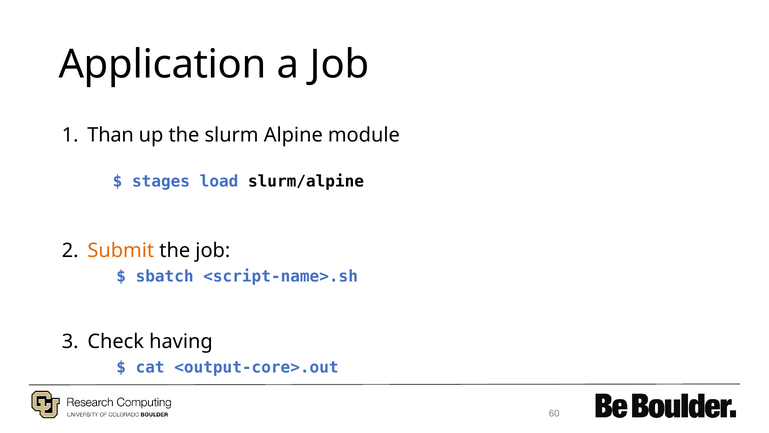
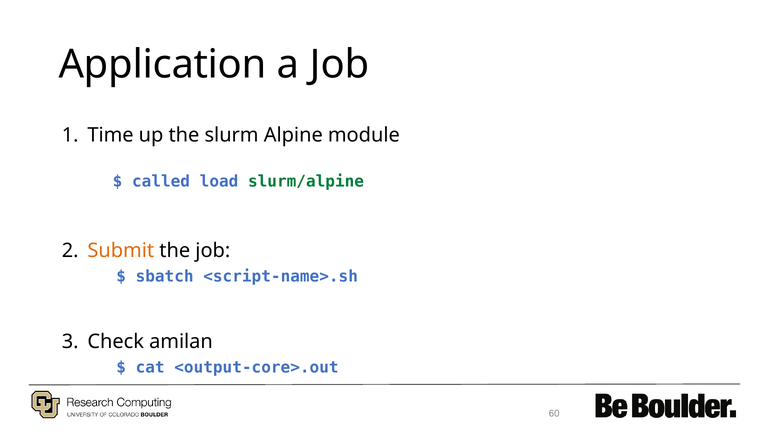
Than: Than -> Time
stages: stages -> called
slurm/alpine colour: black -> green
having: having -> amilan
